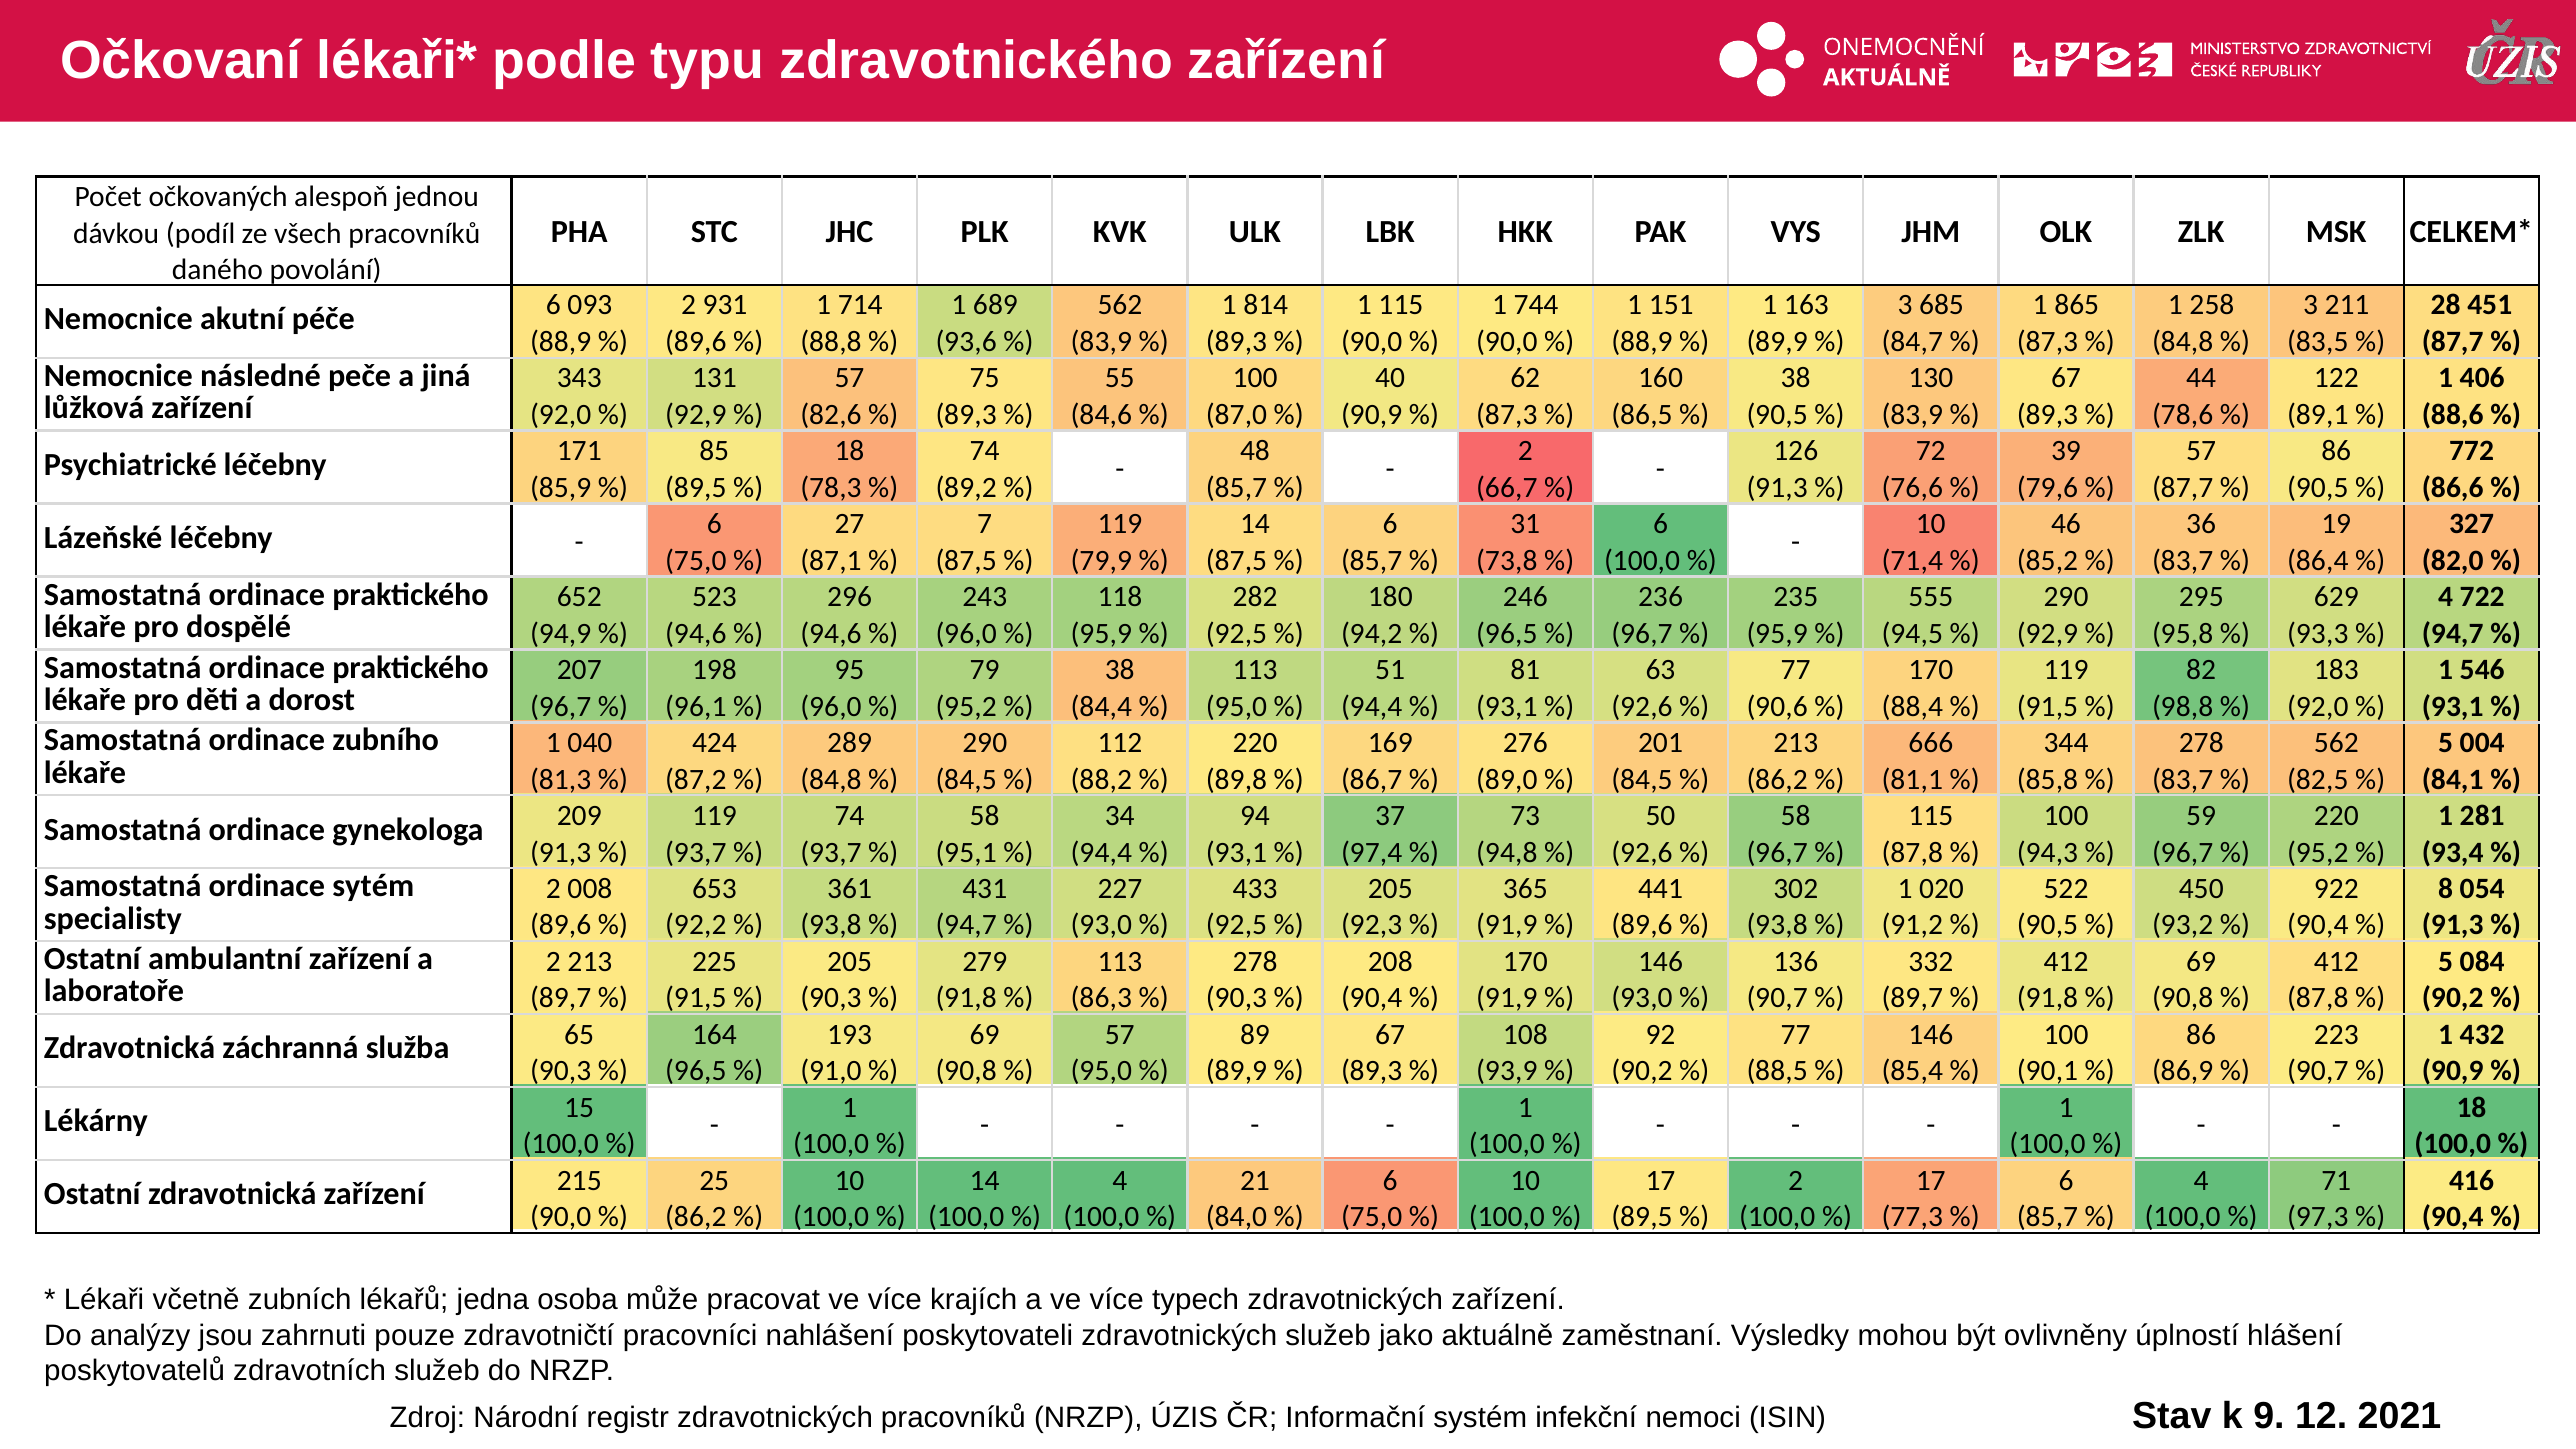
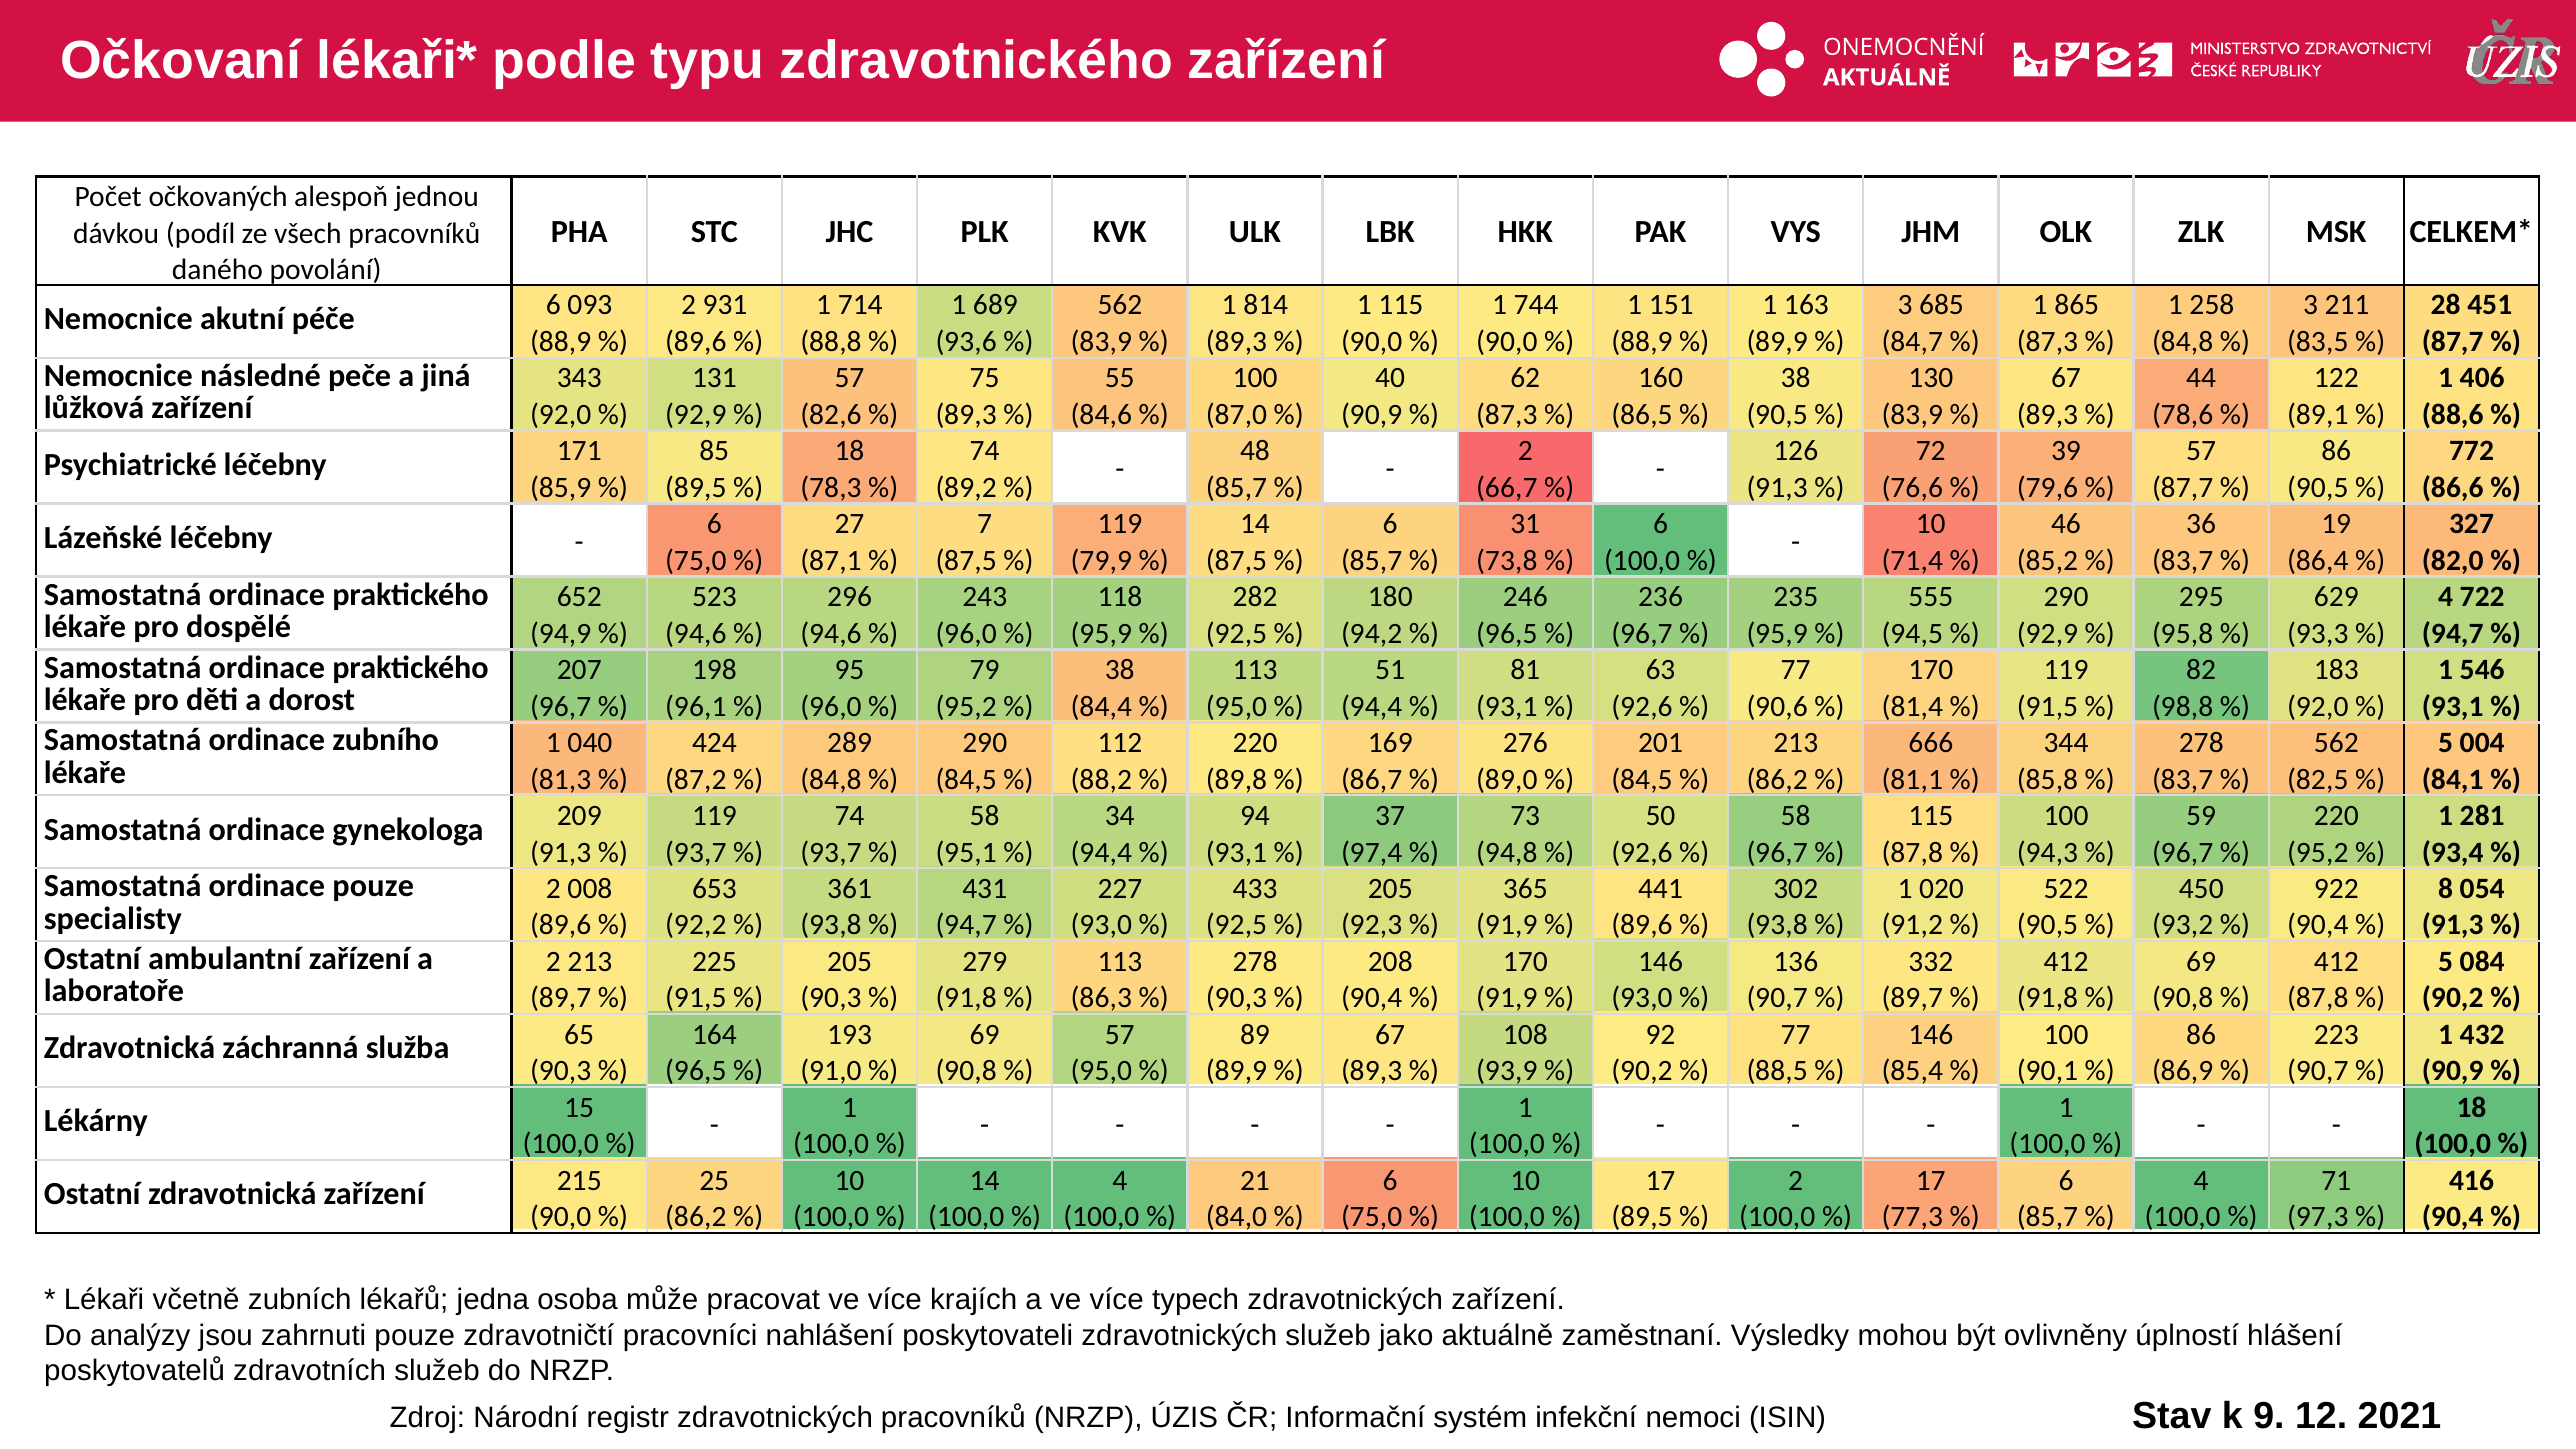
88,4: 88,4 -> 81,4
ordinace sytém: sytém -> pouze
